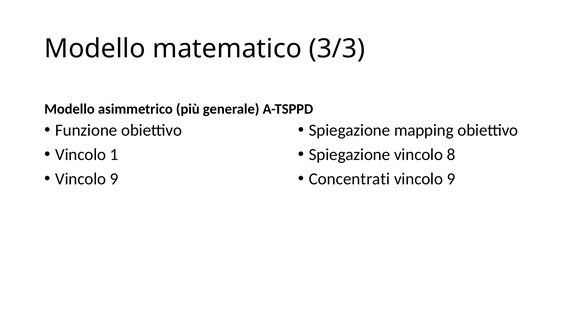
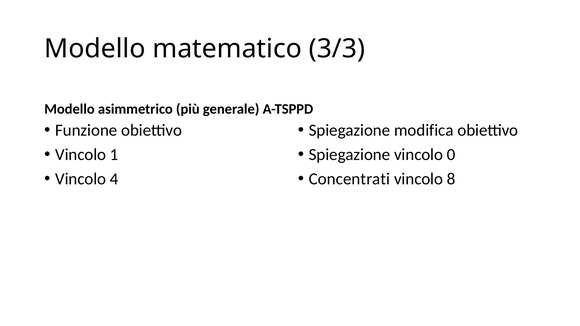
mapping: mapping -> modifica
8: 8 -> 0
9 at (114, 179): 9 -> 4
9 at (451, 179): 9 -> 8
